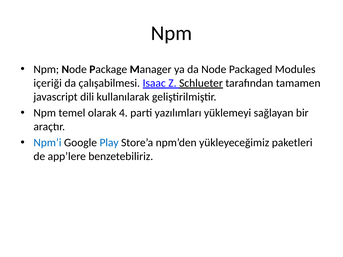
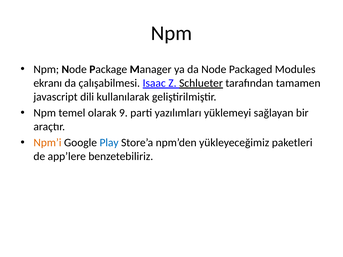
içeriği: içeriği -> ekranı
4: 4 -> 9
Npm’i colour: blue -> orange
